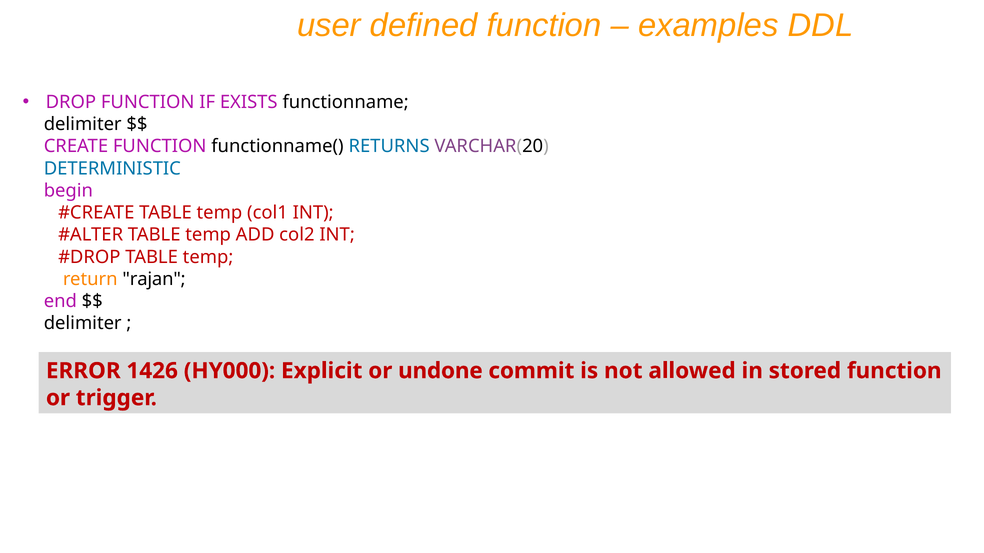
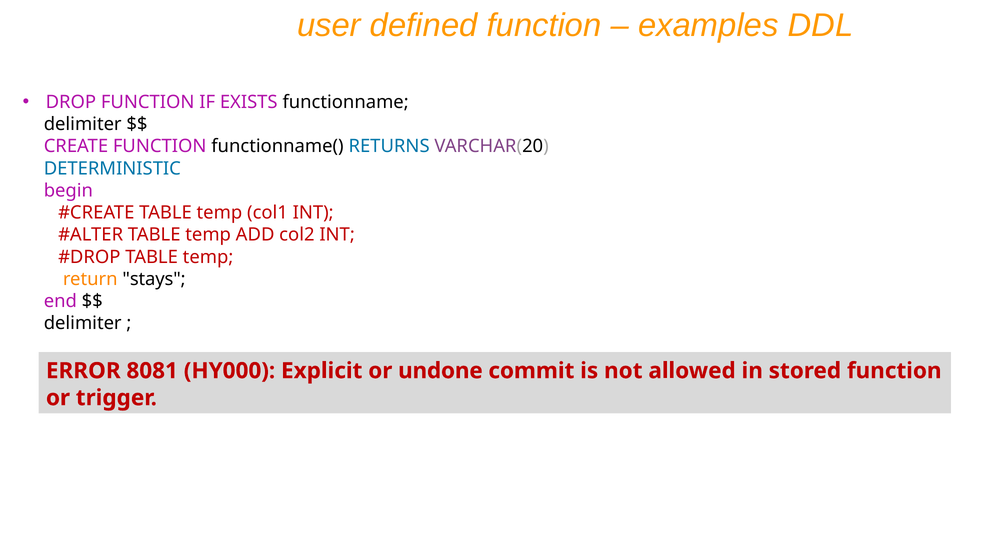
rajan: rajan -> stays
1426: 1426 -> 8081
